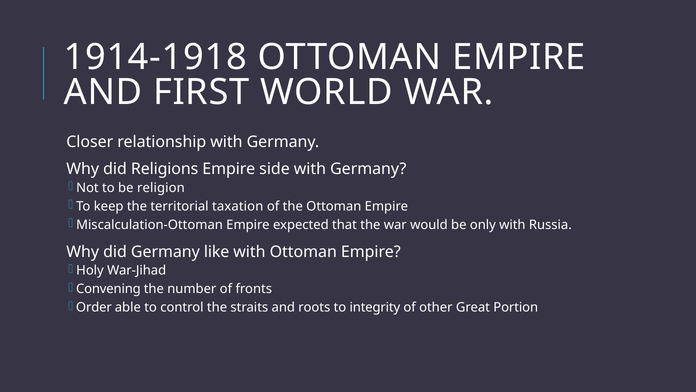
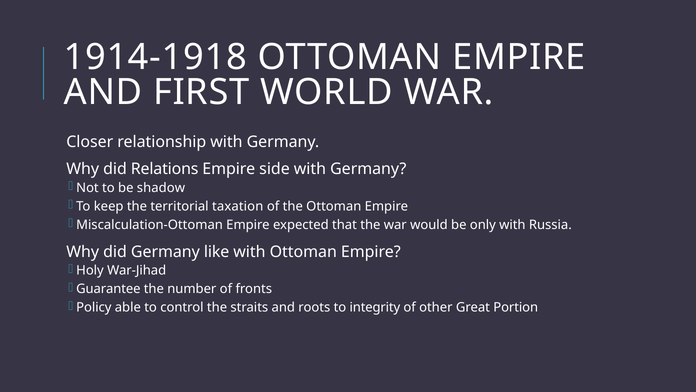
Religions: Religions -> Relations
religion: religion -> shadow
Convening: Convening -> Guarantee
Order: Order -> Policy
